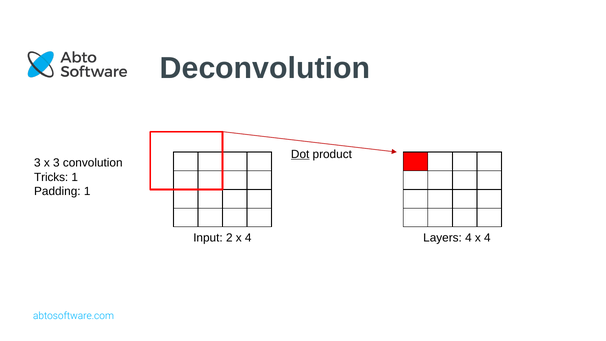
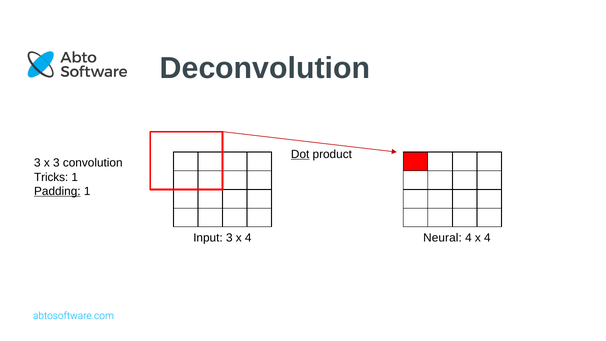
Padding underline: none -> present
Input 2: 2 -> 3
Layers: Layers -> Neural
